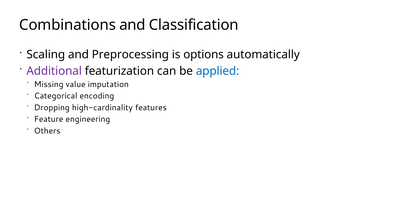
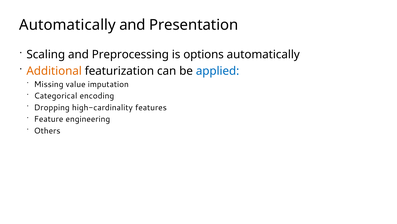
Combinations at (68, 25): Combinations -> Automatically
Classification: Classification -> Presentation
Additional colour: purple -> orange
